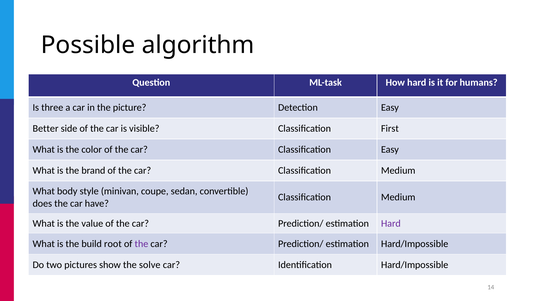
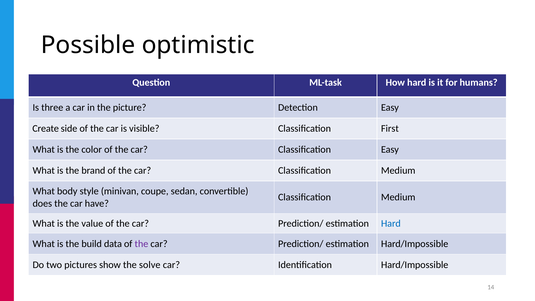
algorithm: algorithm -> optimistic
Better: Better -> Create
Hard at (391, 223) colour: purple -> blue
root: root -> data
